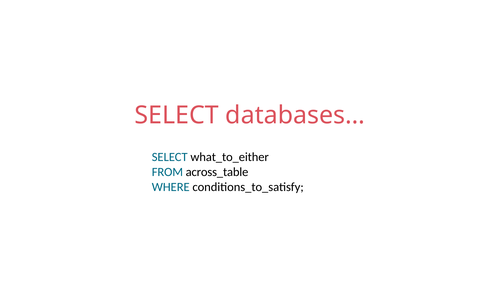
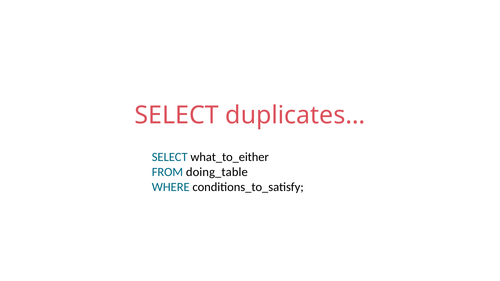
databases…: databases… -> duplicates…
across_table: across_table -> doing_table
